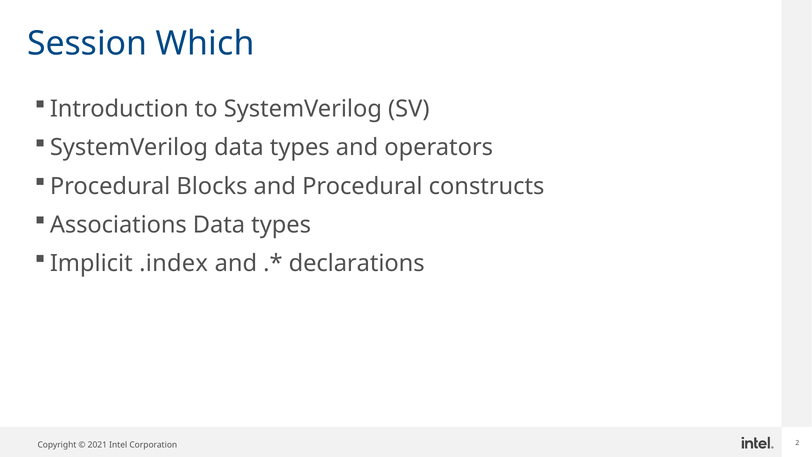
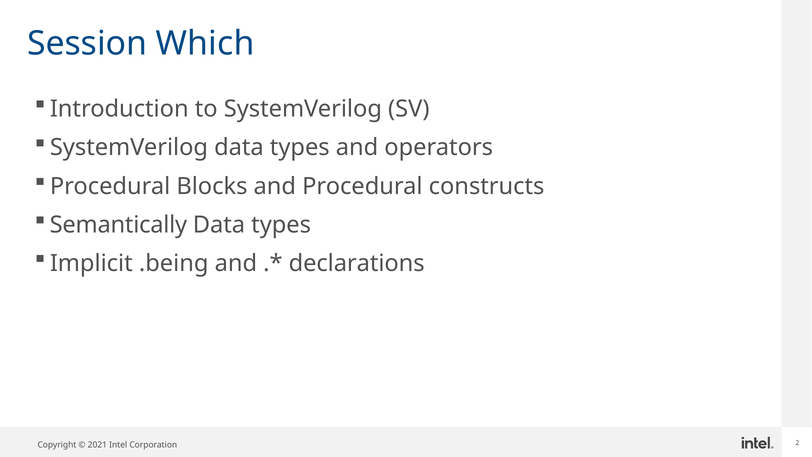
Associations: Associations -> Semantically
.index: .index -> .being
